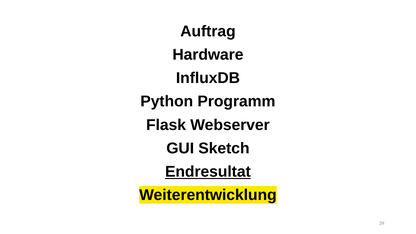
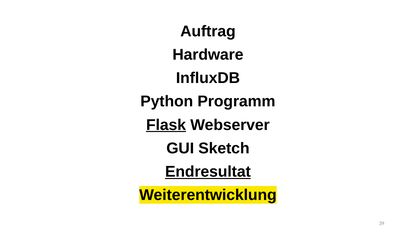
Flask underline: none -> present
